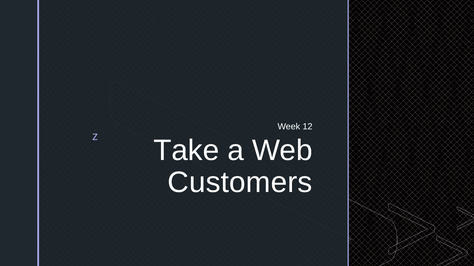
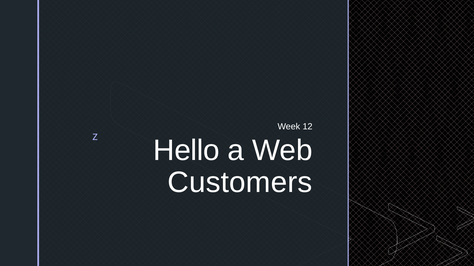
Take: Take -> Hello
